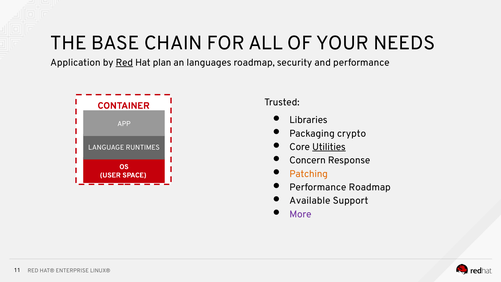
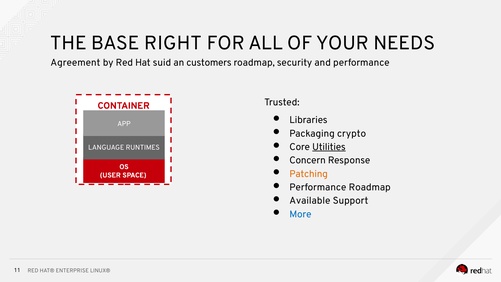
CHAIN: CHAIN -> RIGHT
Application: Application -> Agreement
Red at (124, 62) underline: present -> none
plan: plan -> suid
languages: languages -> customers
More colour: purple -> blue
